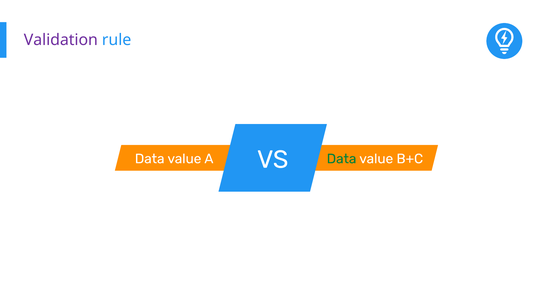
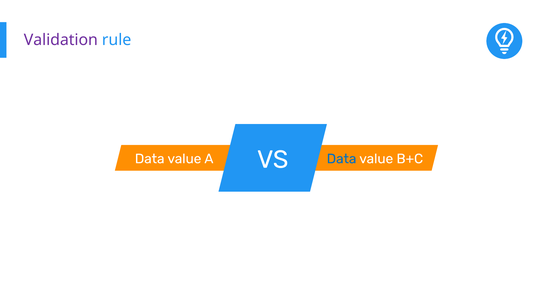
Data at (342, 159) colour: green -> blue
